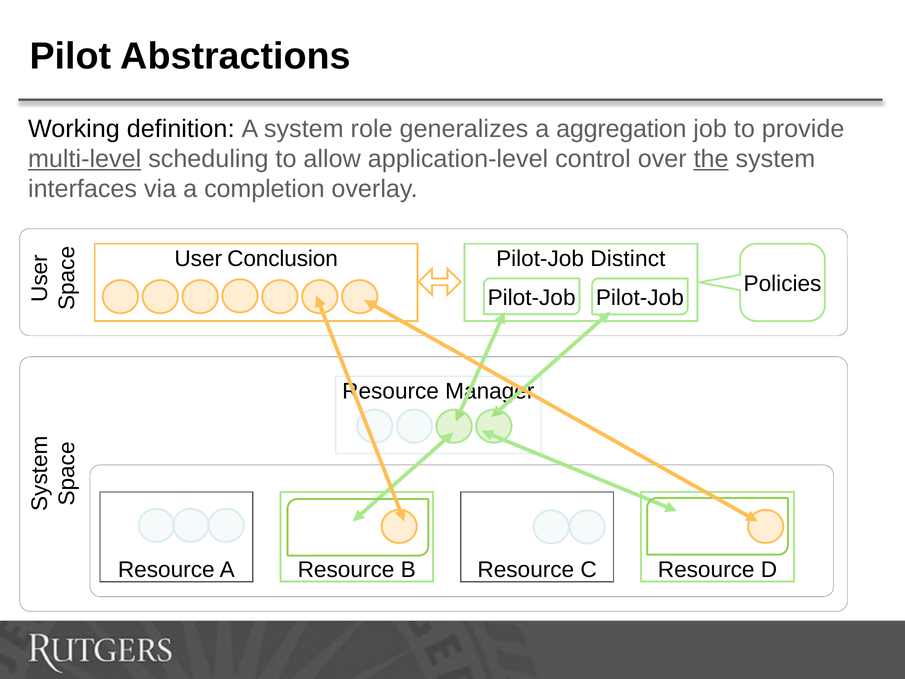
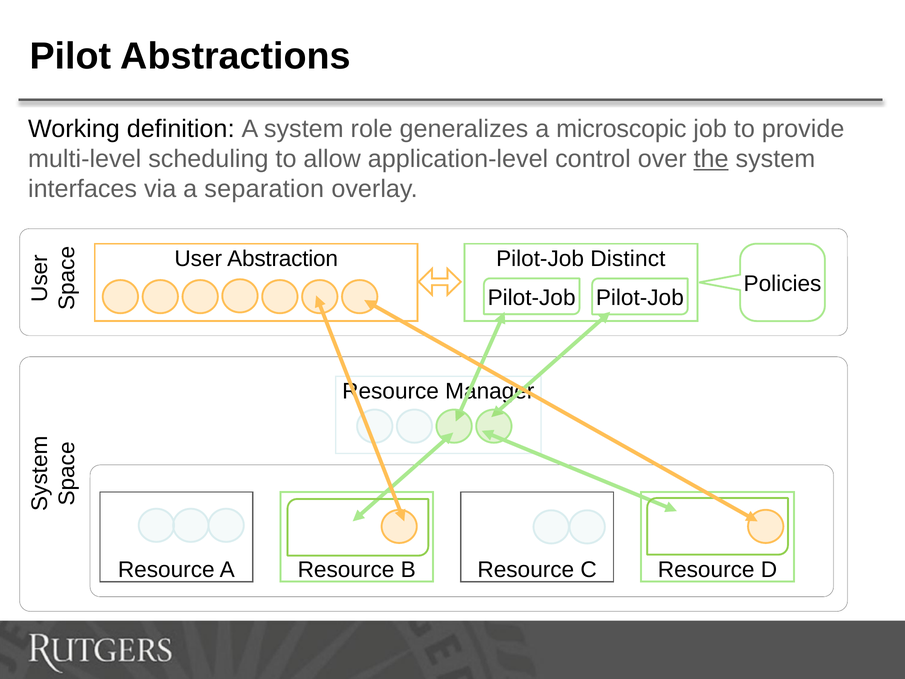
aggregation: aggregation -> microscopic
multi-level underline: present -> none
completion: completion -> separation
Conclusion: Conclusion -> Abstraction
